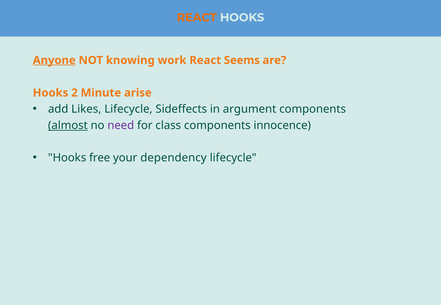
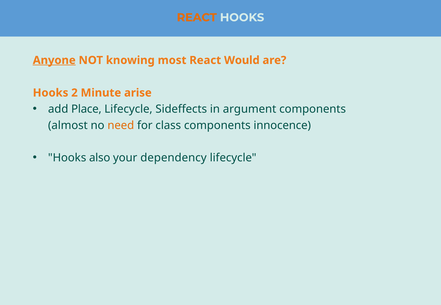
work: work -> most
Seems: Seems -> Would
Likes: Likes -> Place
almost underline: present -> none
need colour: purple -> orange
free: free -> also
